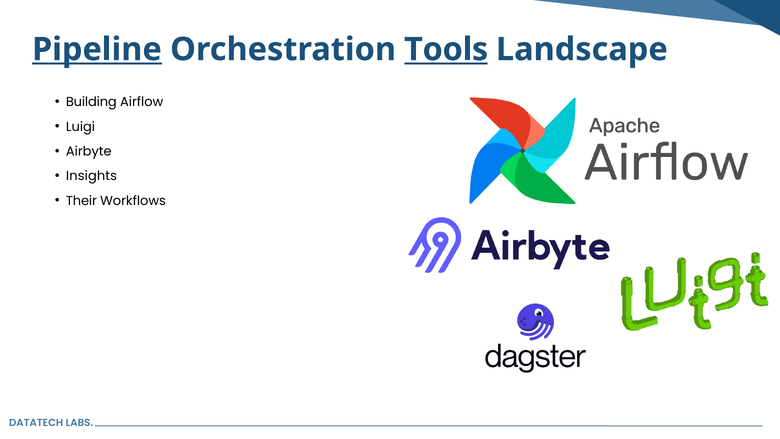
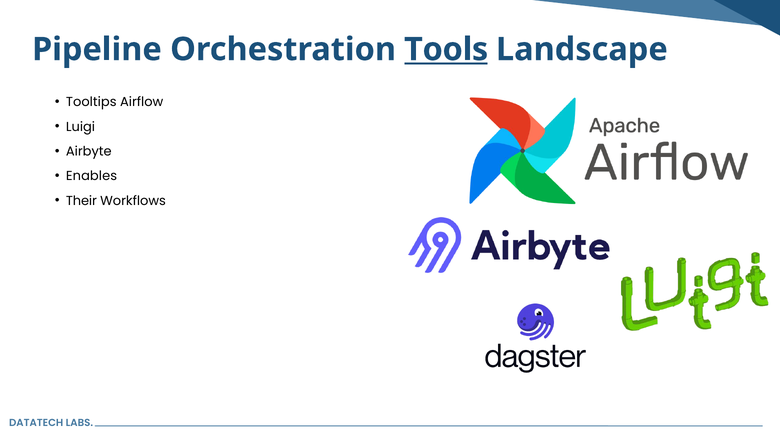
Pipeline underline: present -> none
Building: Building -> Tooltips
Insights: Insights -> Enables
